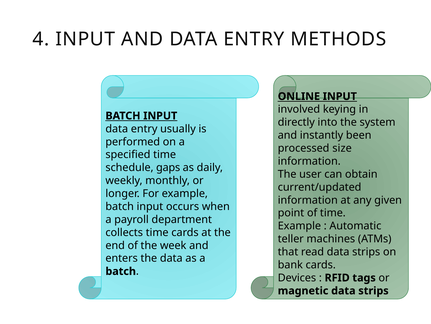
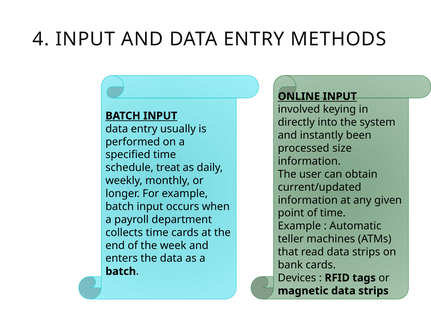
gaps: gaps -> treat
